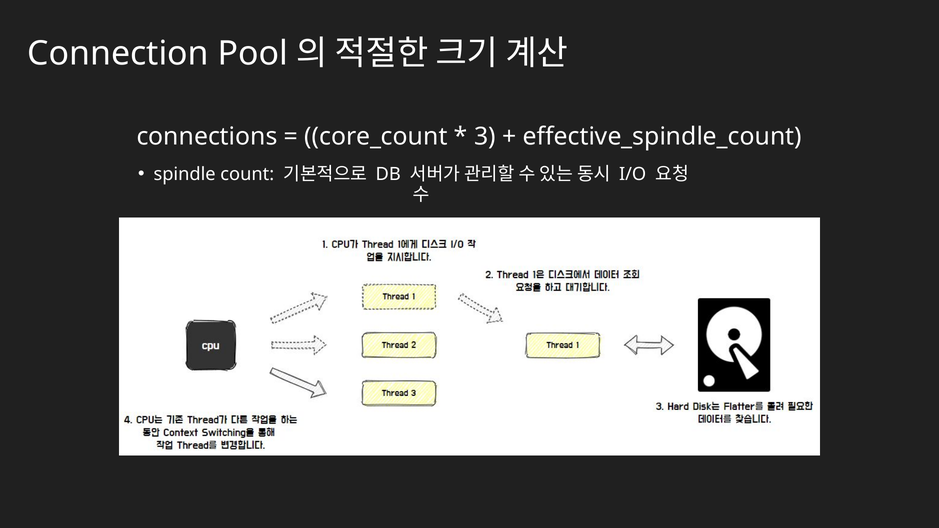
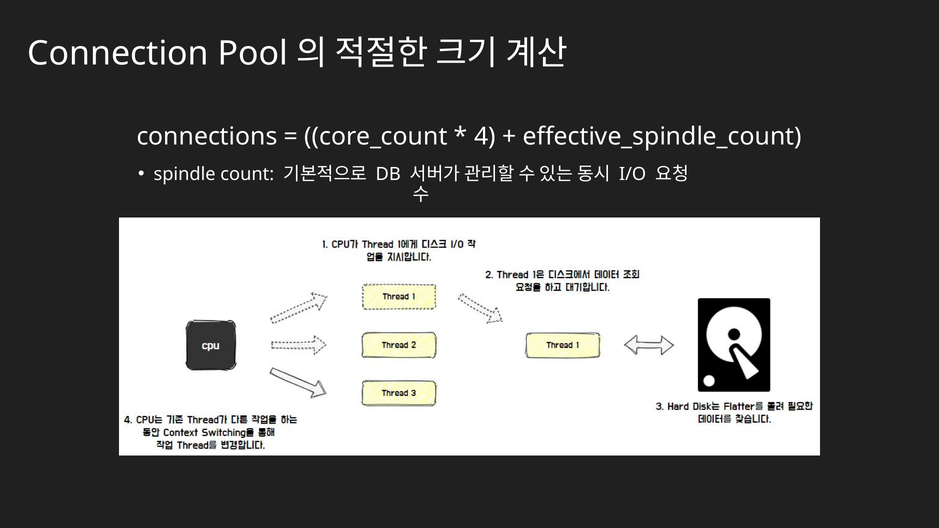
3: 3 -> 4
